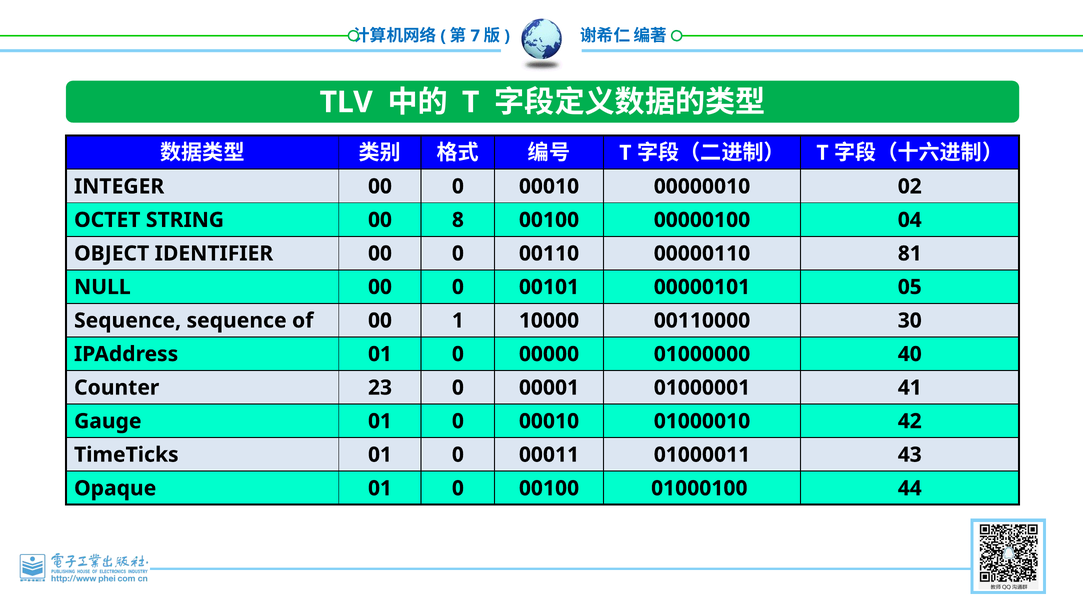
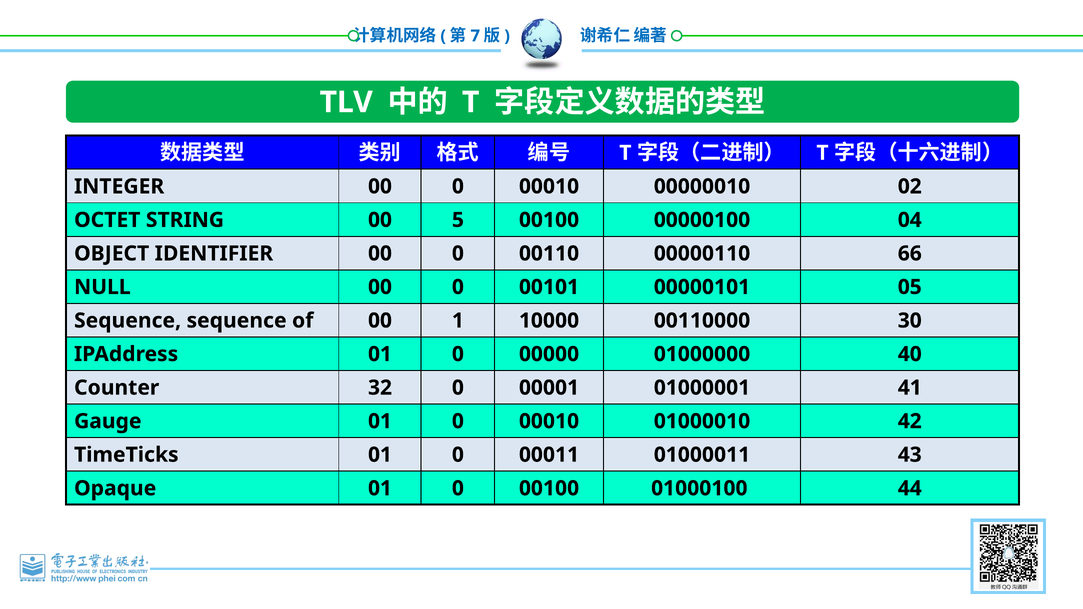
8: 8 -> 5
81: 81 -> 66
23: 23 -> 32
